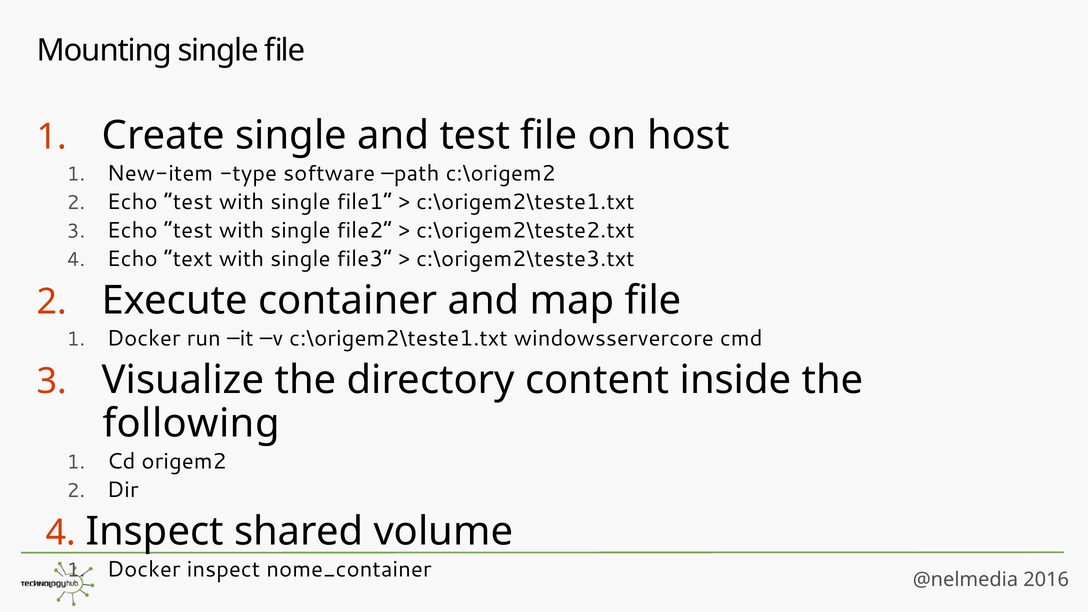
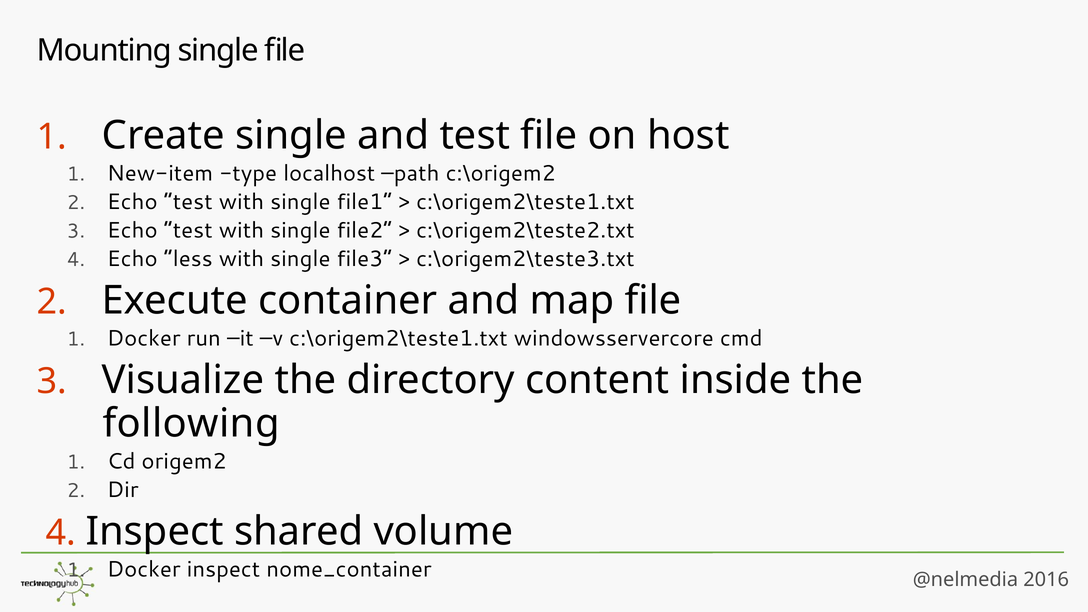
software: software -> localhost
text: text -> less
